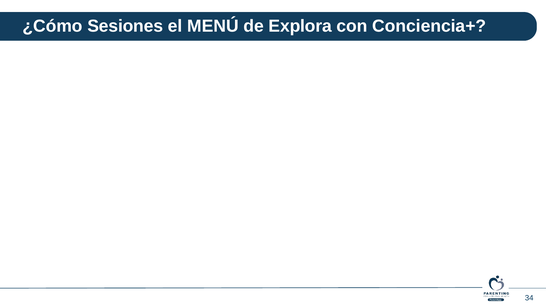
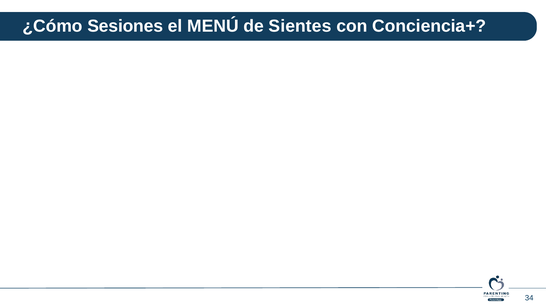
Explora: Explora -> Sientes
